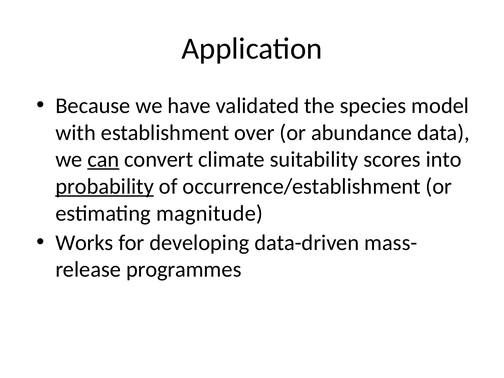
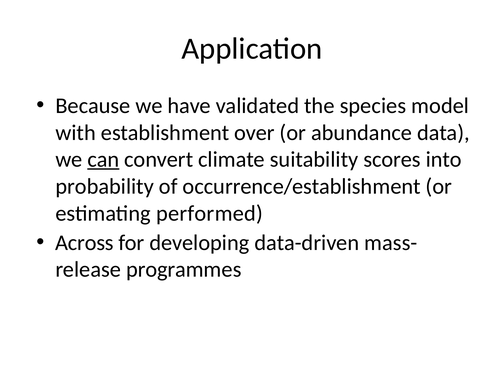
probability underline: present -> none
magnitude: magnitude -> performed
Works: Works -> Across
